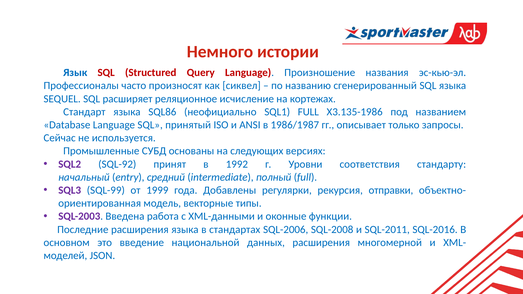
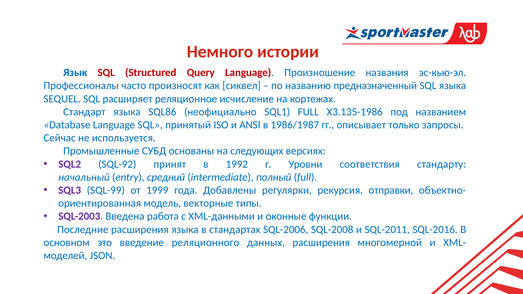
сгенерированный: сгенерированный -> предназначенный
национальной: национальной -> реляционного
